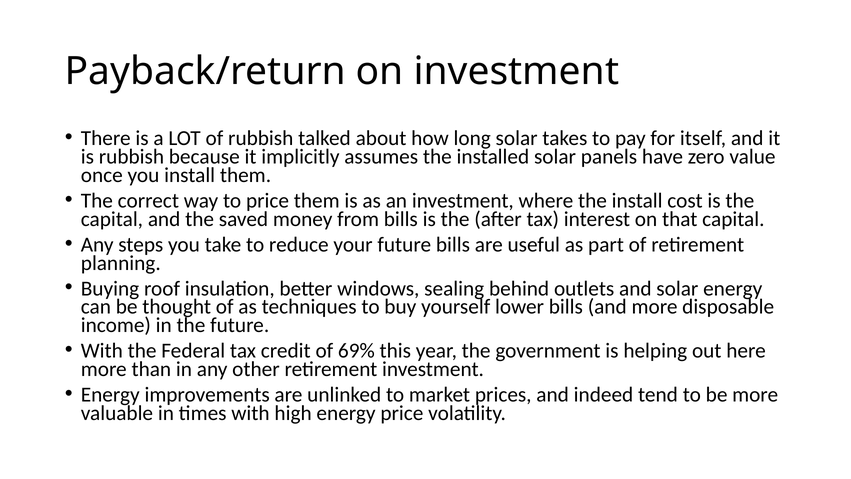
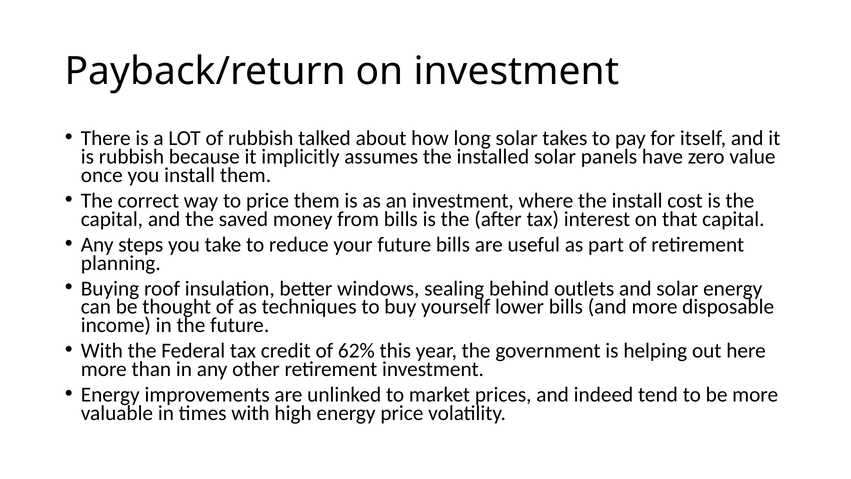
69%: 69% -> 62%
